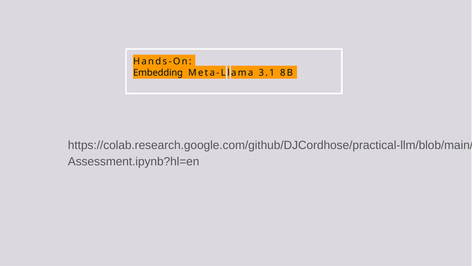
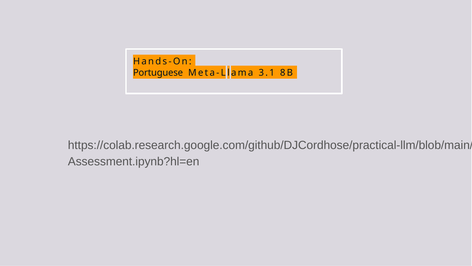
Embedding: Embedding -> Portuguese
